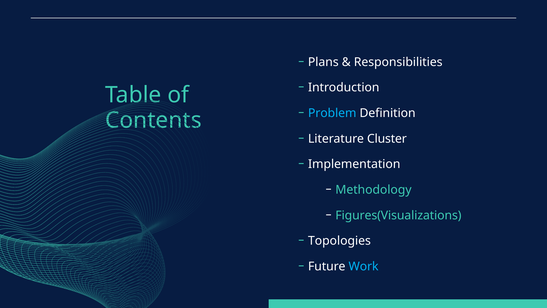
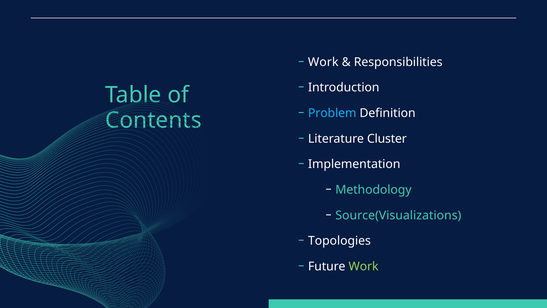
Plans at (323, 62): Plans -> Work
Figures(Visualizations: Figures(Visualizations -> Source(Visualizations
Work at (364, 266) colour: light blue -> light green
